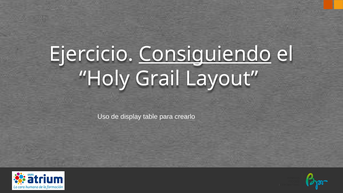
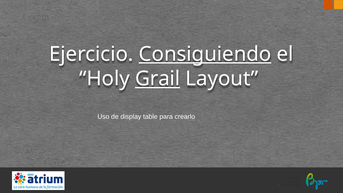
Grail underline: none -> present
